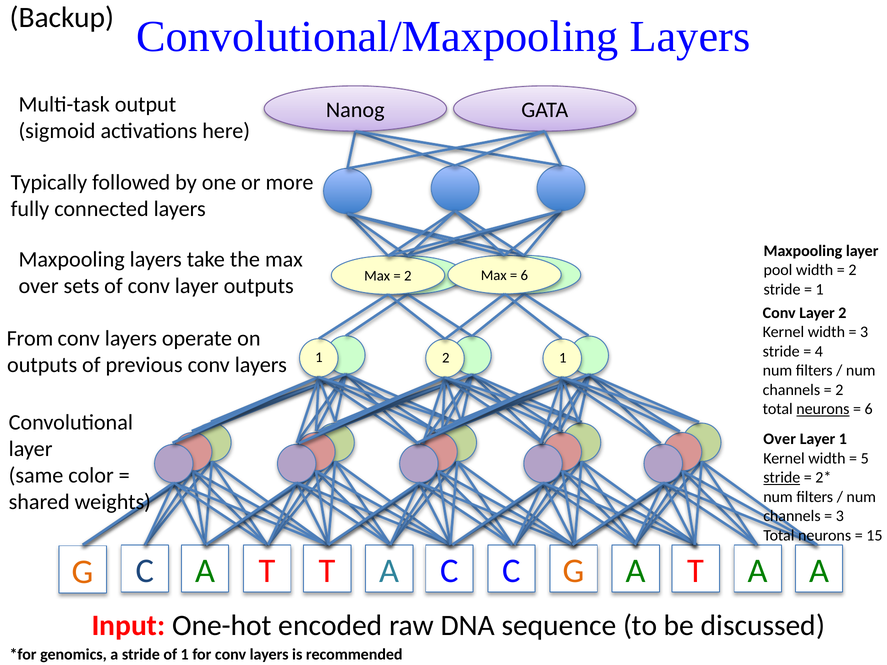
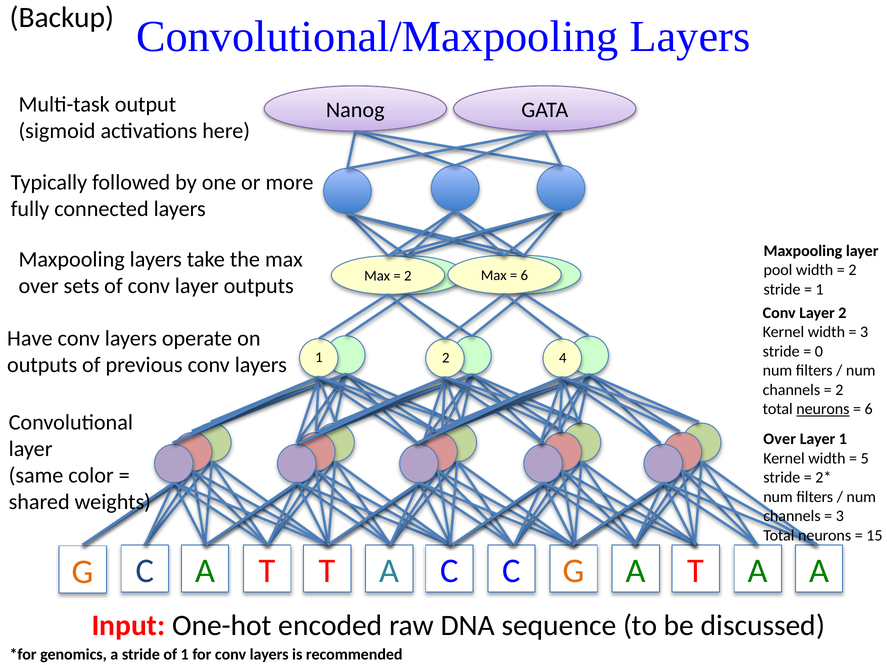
From: From -> Have
4: 4 -> 0
2 1: 1 -> 4
stride at (782, 478) underline: present -> none
